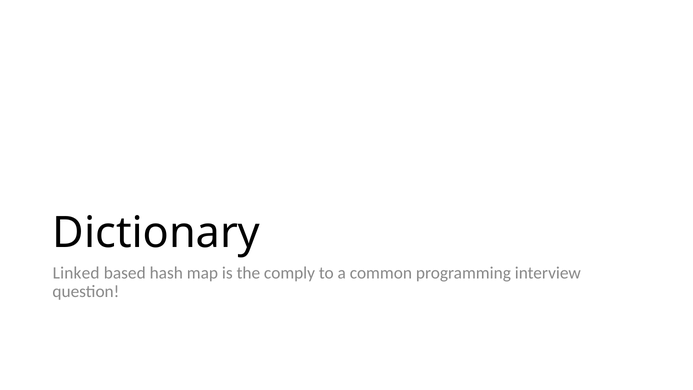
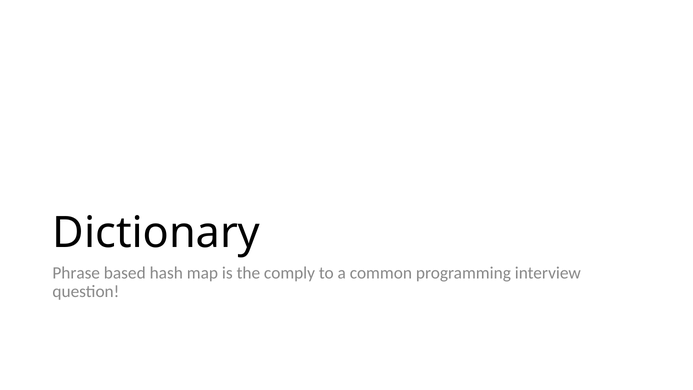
Linked: Linked -> Phrase
